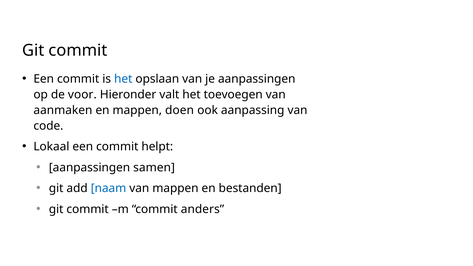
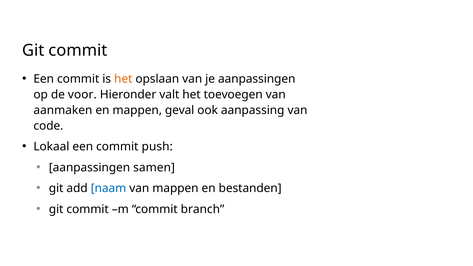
het at (123, 79) colour: blue -> orange
doen: doen -> geval
helpt: helpt -> push
anders: anders -> branch
